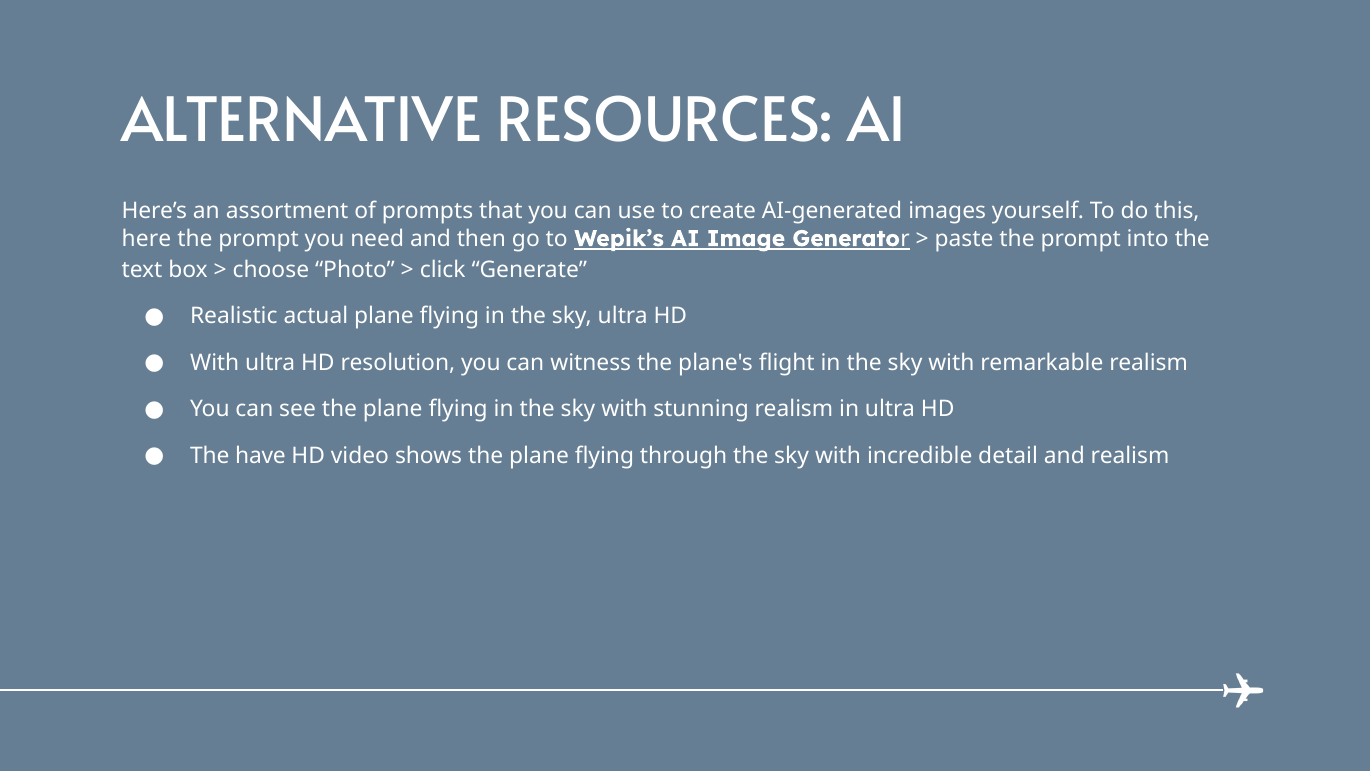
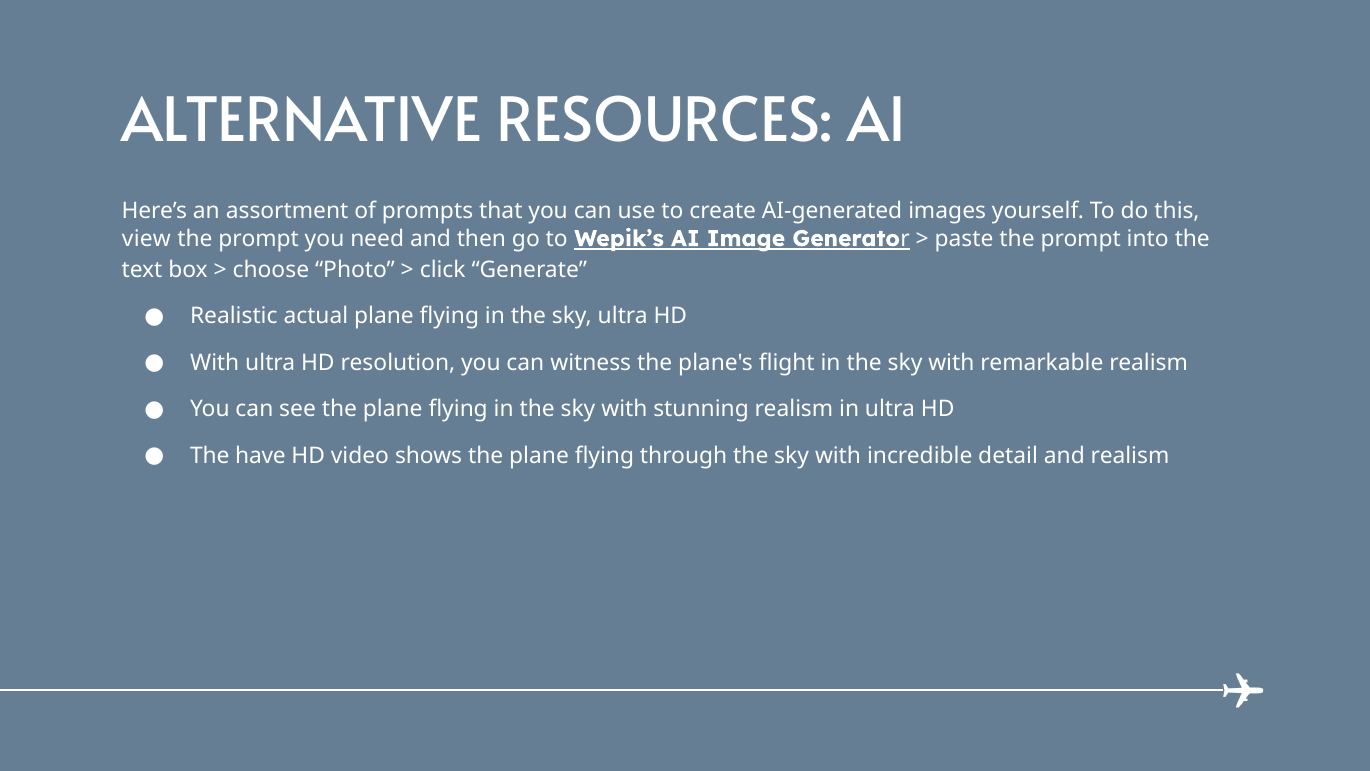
here: here -> view
